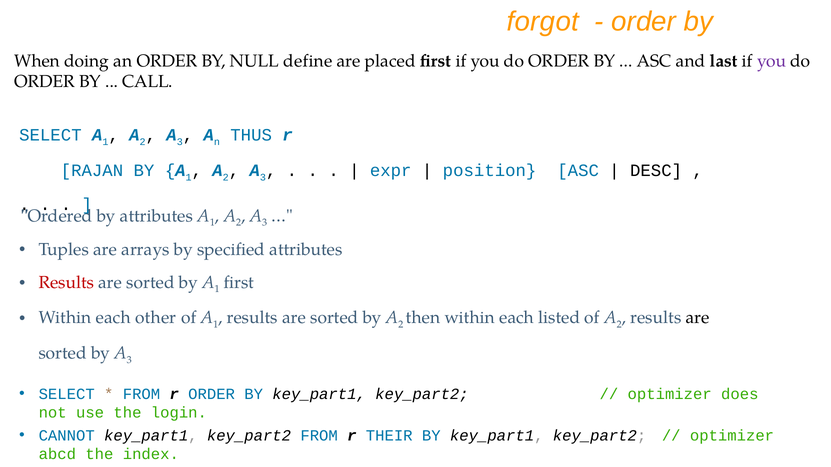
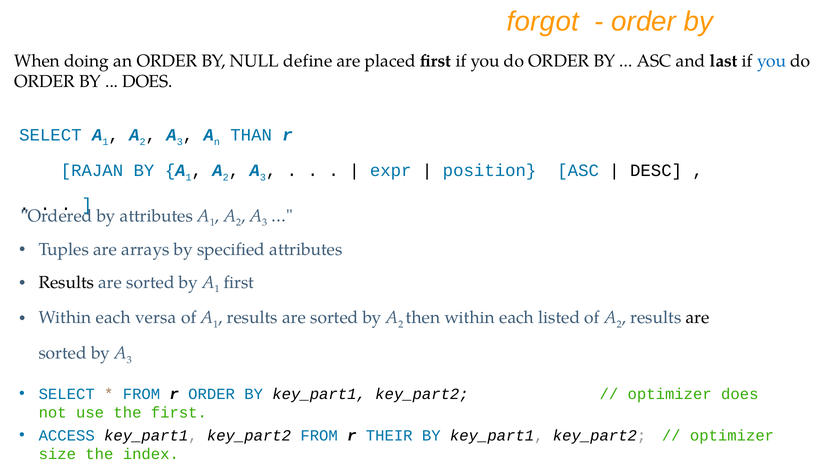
you at (772, 61) colour: purple -> blue
CALL at (147, 82): CALL -> DOES
THUS: THUS -> THAN
Results at (66, 283) colour: red -> black
other: other -> versa
the login: login -> first
CANNOT: CANNOT -> ACCESS
abcd: abcd -> size
